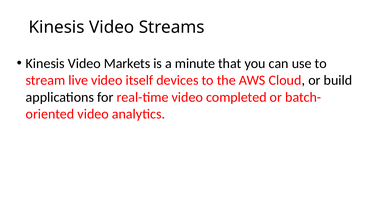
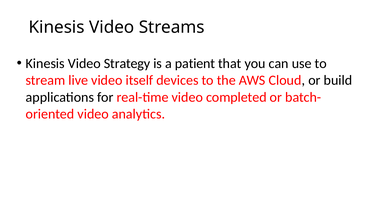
Markets: Markets -> Strategy
minute: minute -> patient
